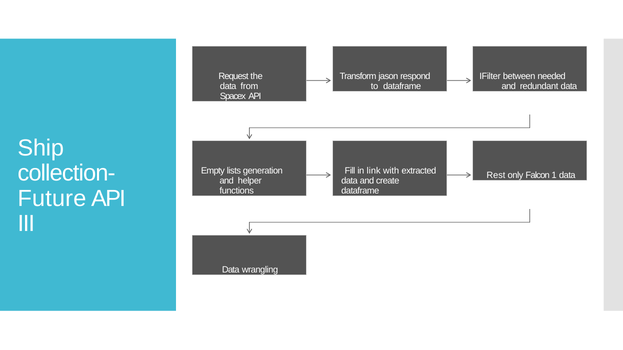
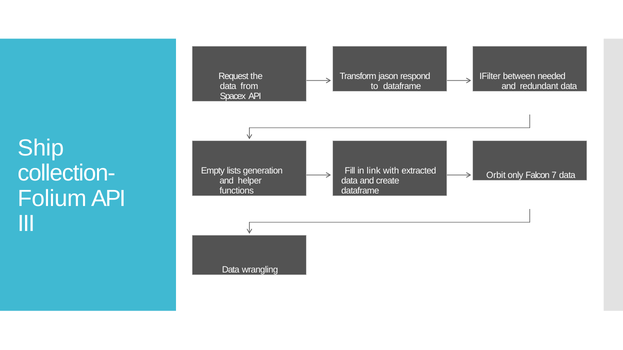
Rest: Rest -> Orbit
1: 1 -> 7
Future: Future -> Folium
